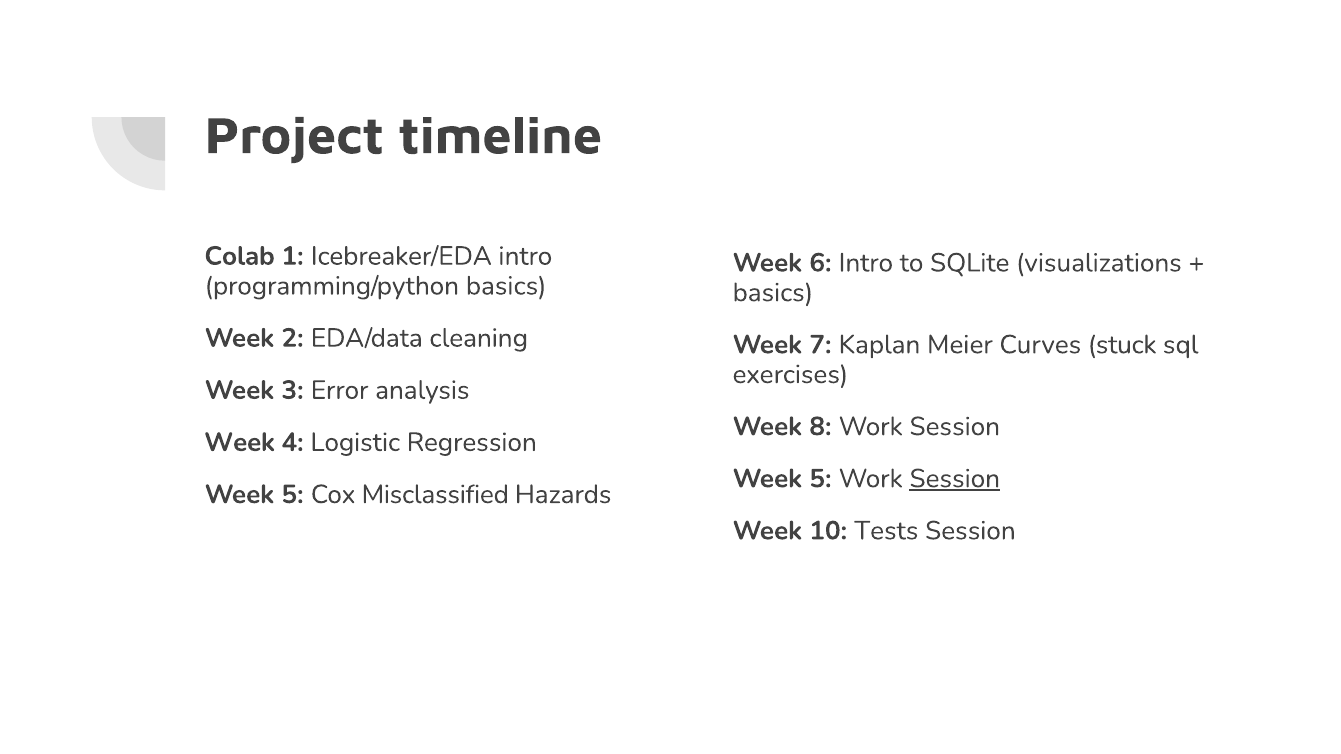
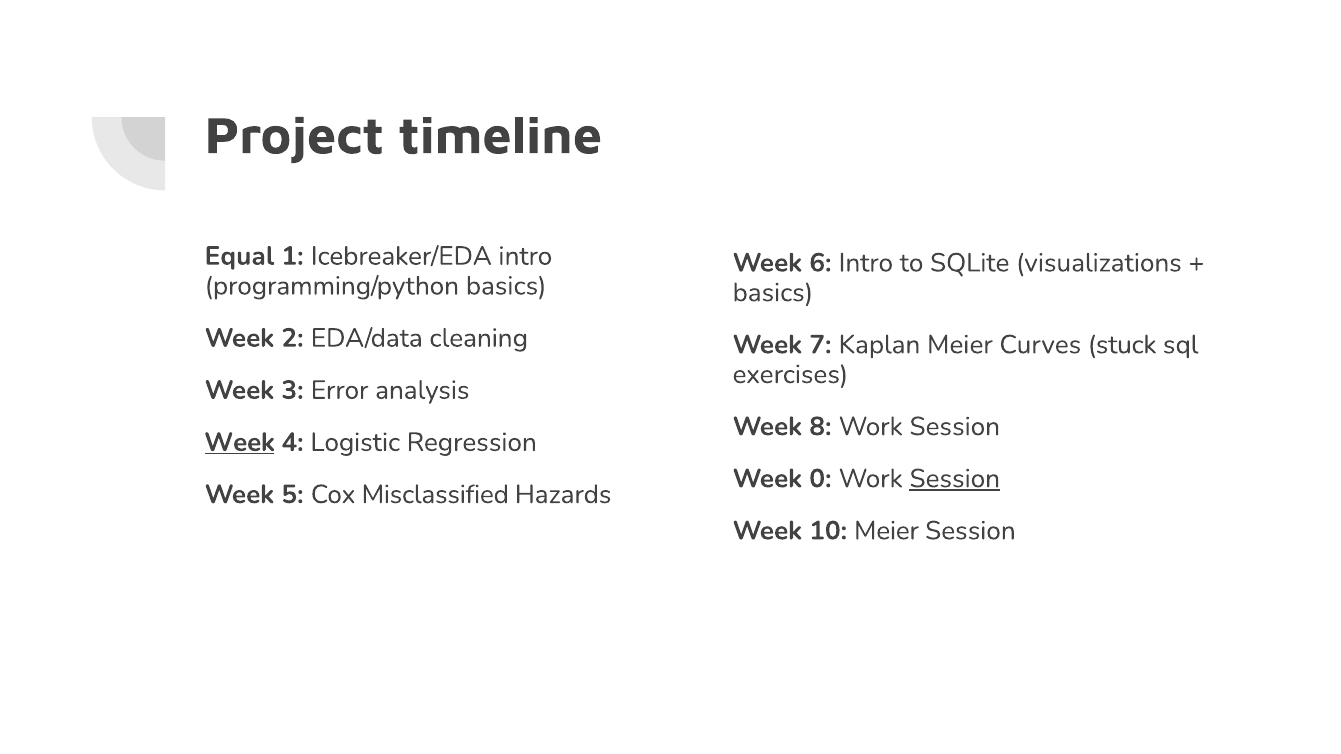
Colab: Colab -> Equal
Week at (240, 442) underline: none -> present
5 at (820, 479): 5 -> 0
10 Tests: Tests -> Meier
